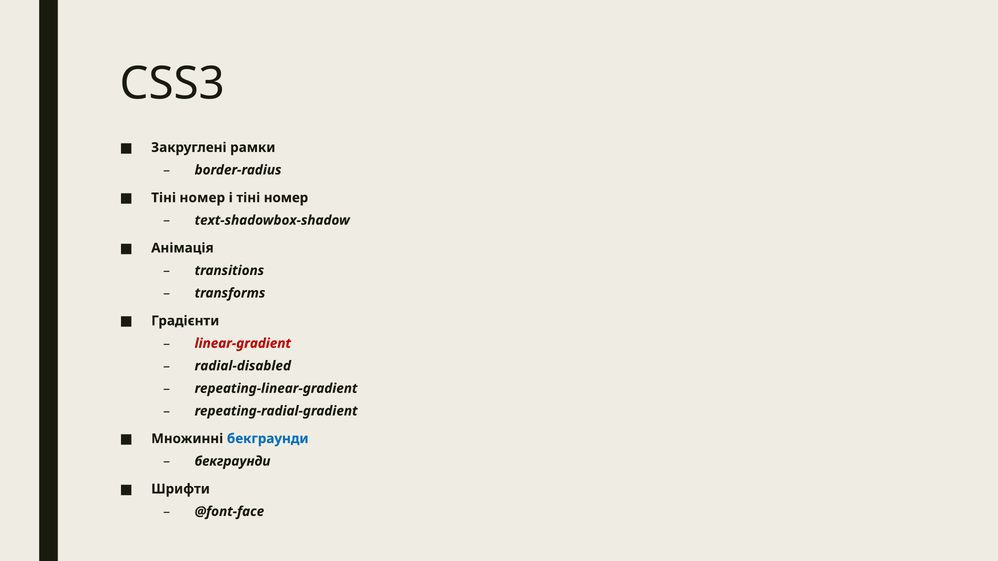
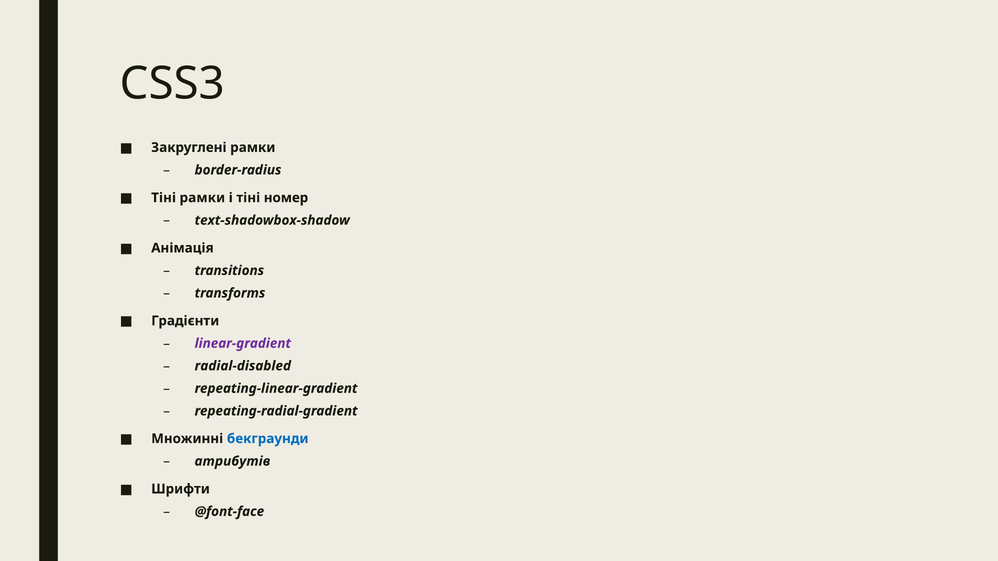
номер at (202, 198): номер -> рамки
linear-gradient colour: red -> purple
бекграунди at (233, 461): бекграунди -> атрибутів
